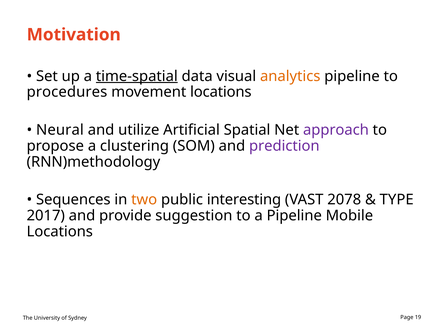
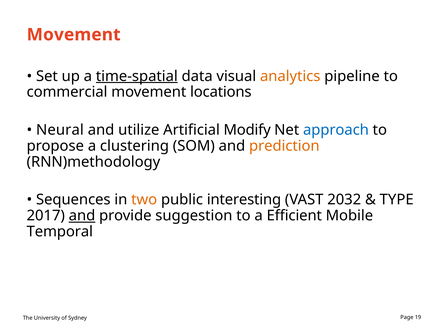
Motivation at (74, 35): Motivation -> Movement
procedures: procedures -> commercial
Spatial: Spatial -> Modify
approach colour: purple -> blue
prediction colour: purple -> orange
2078: 2078 -> 2032
and at (82, 216) underline: none -> present
a Pipeline: Pipeline -> Efficient
Locations at (60, 232): Locations -> Temporal
